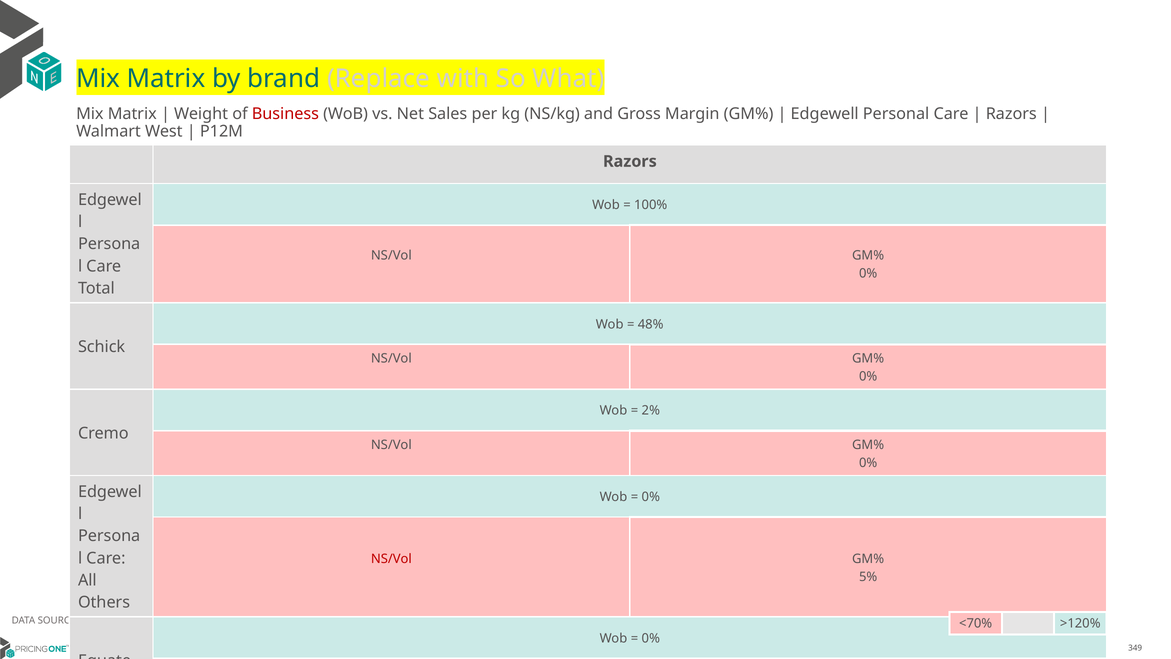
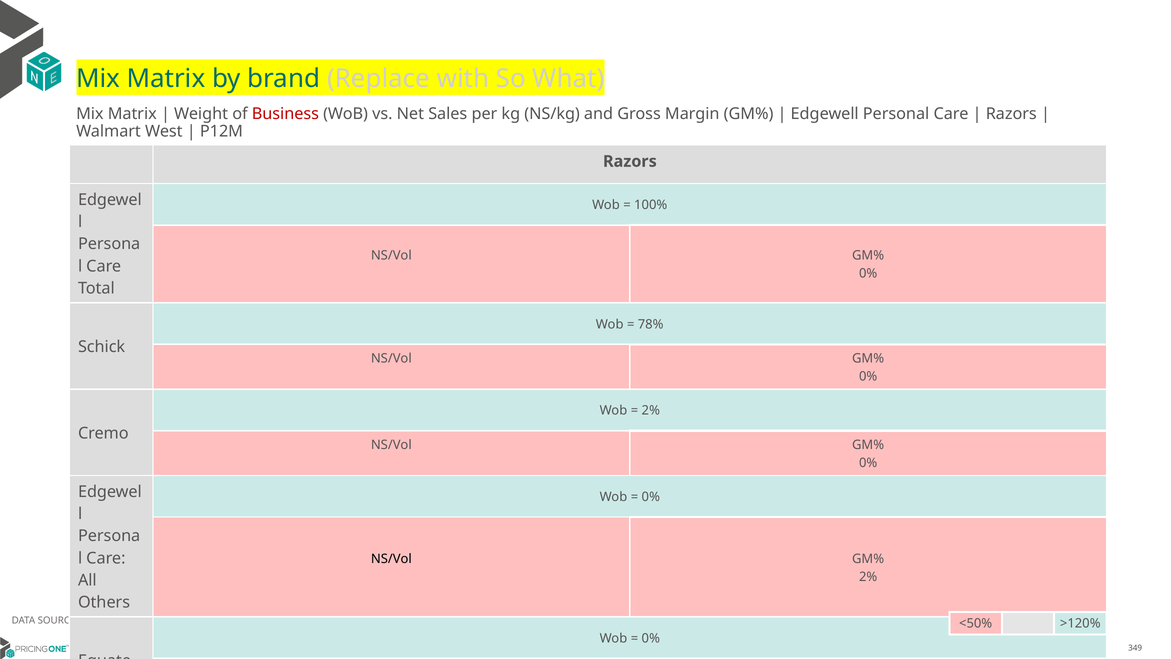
48%: 48% -> 78%
NS/Vol at (391, 558) colour: red -> black
5% at (868, 576): 5% -> 2%
<70%: <70% -> <50%
